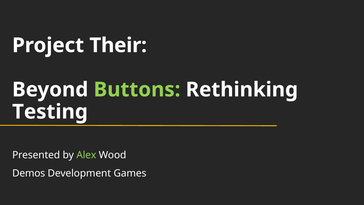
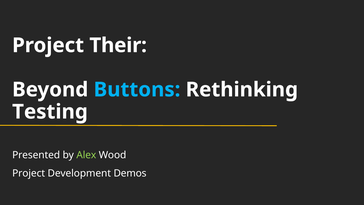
Buttons colour: light green -> light blue
Demos at (29, 173): Demos -> Project
Games: Games -> Demos
